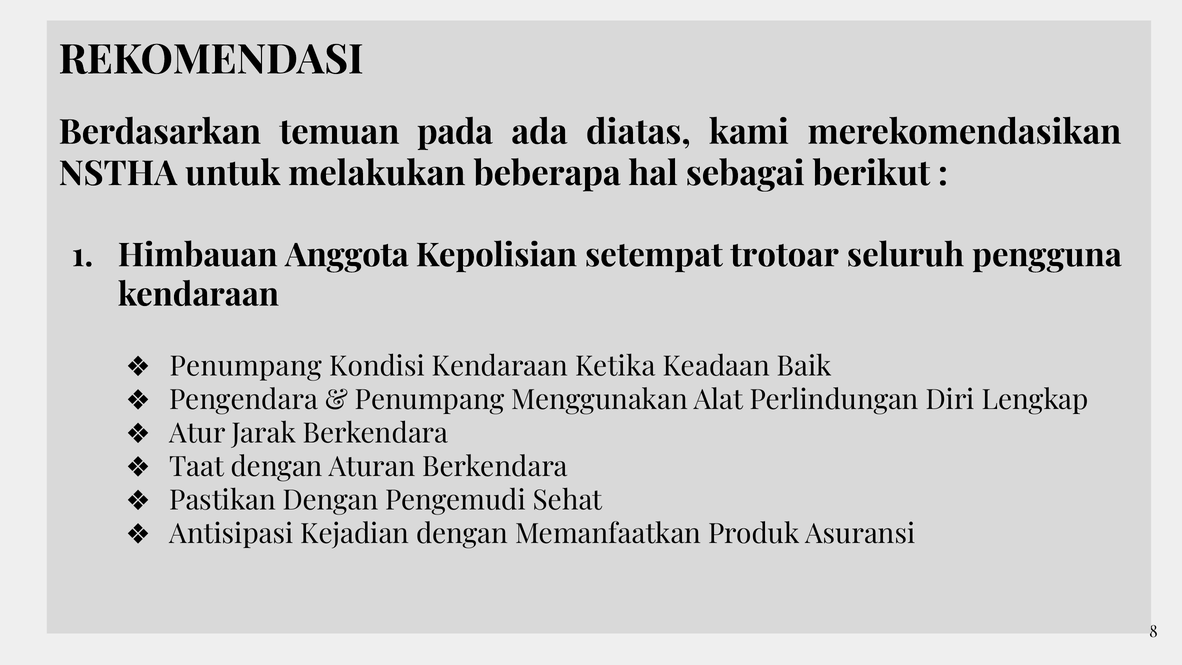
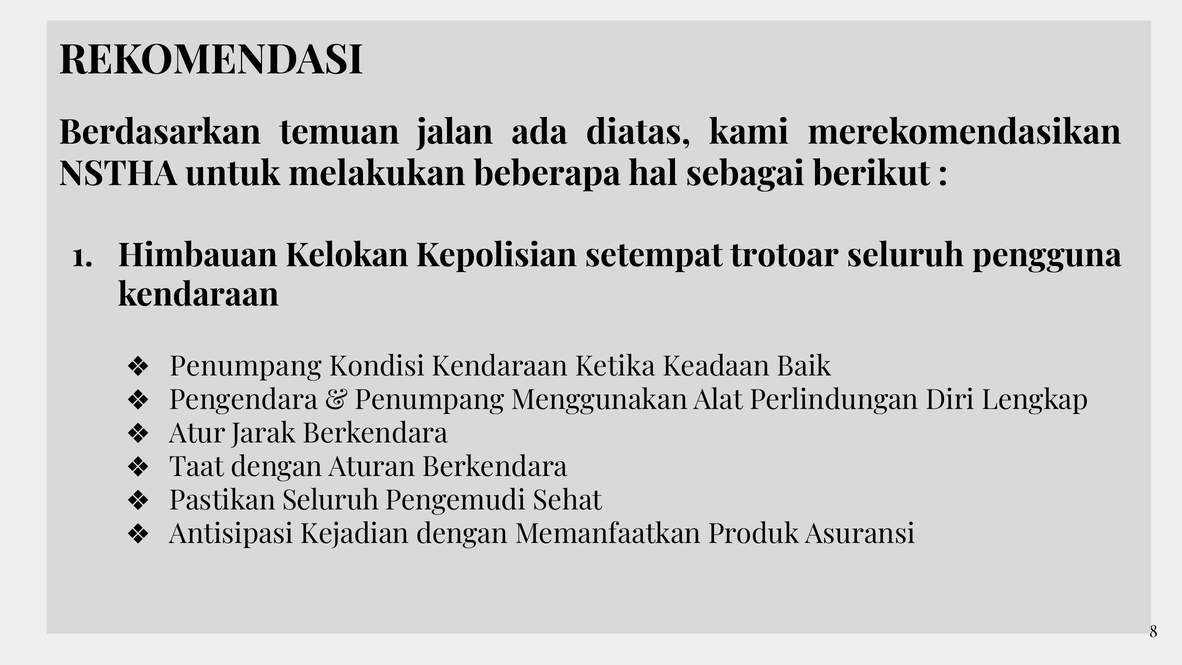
pada: pada -> jalan
Anggota: Anggota -> Kelokan
Pastikan Dengan: Dengan -> Seluruh
